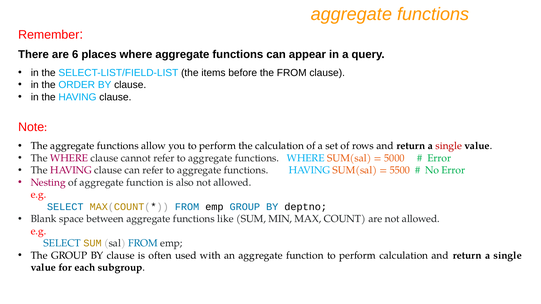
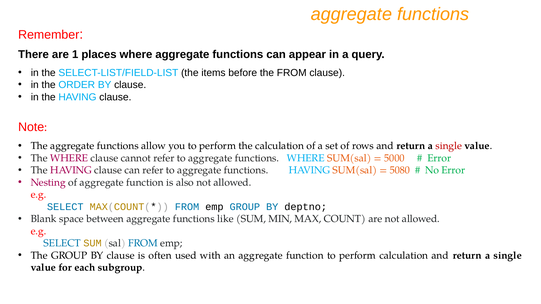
6: 6 -> 1
5500: 5500 -> 5080
